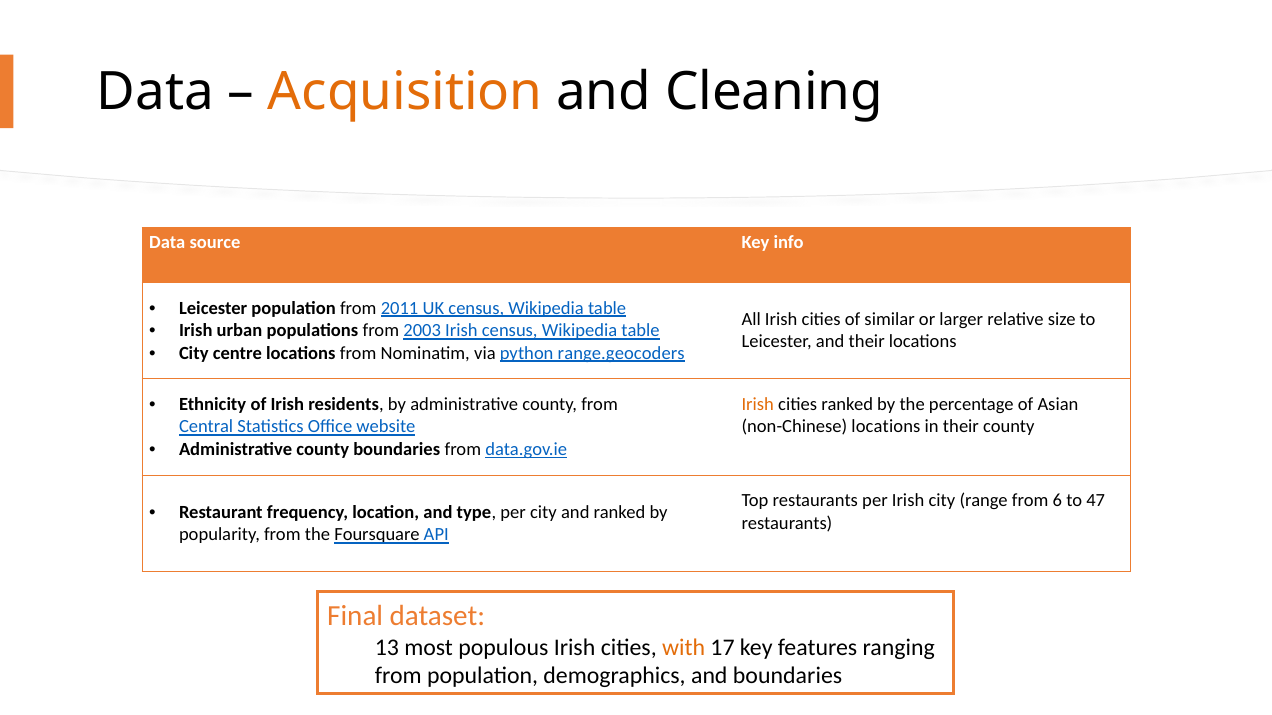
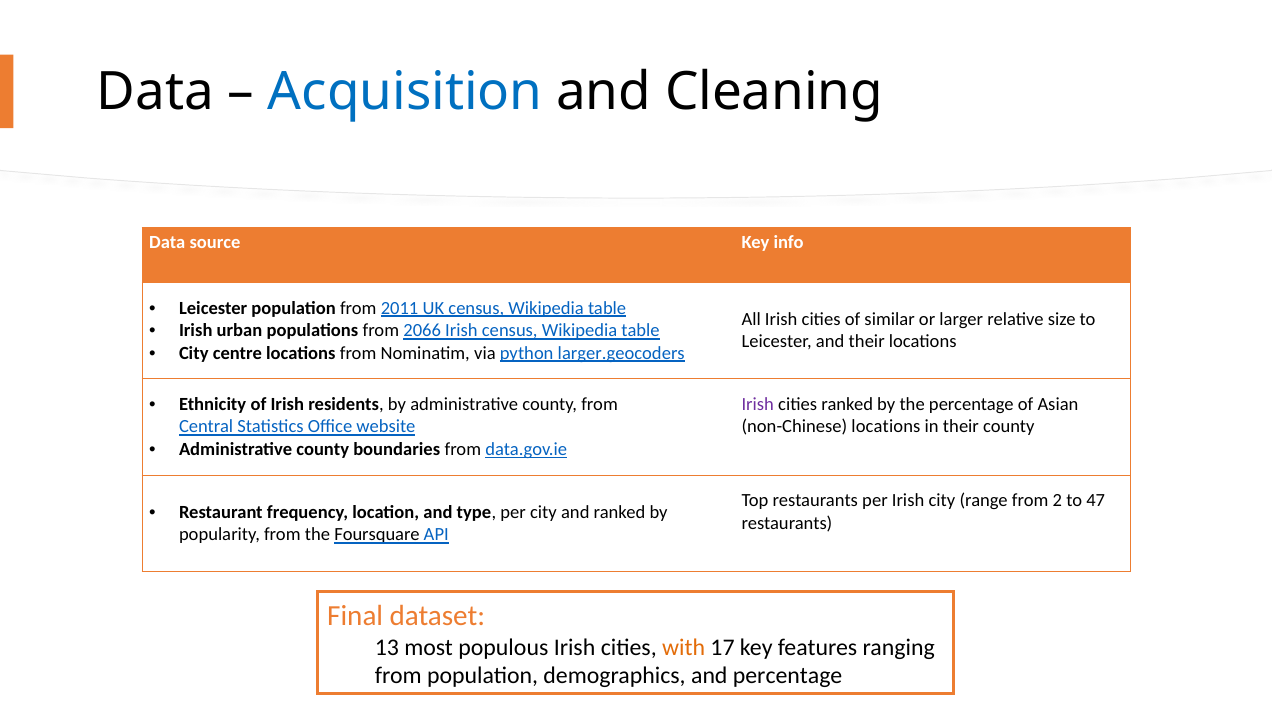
Acquisition colour: orange -> blue
2003: 2003 -> 2066
range.geocoders: range.geocoders -> larger.geocoders
Irish at (758, 405) colour: orange -> purple
6: 6 -> 2
and boundaries: boundaries -> percentage
